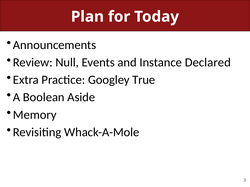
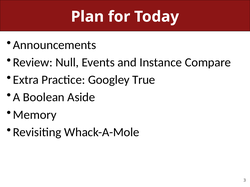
Declared: Declared -> Compare
